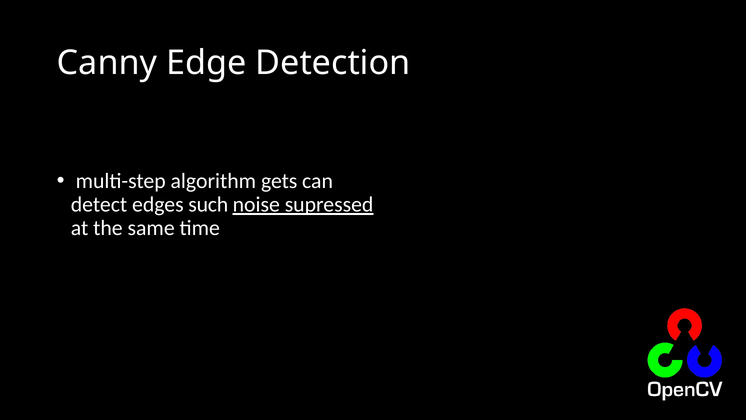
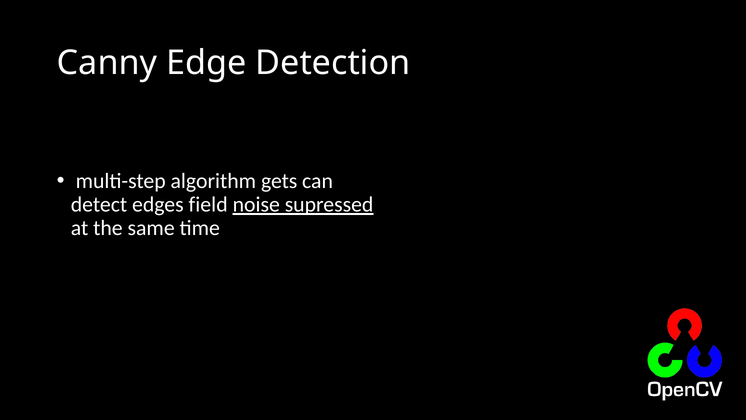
such: such -> field
